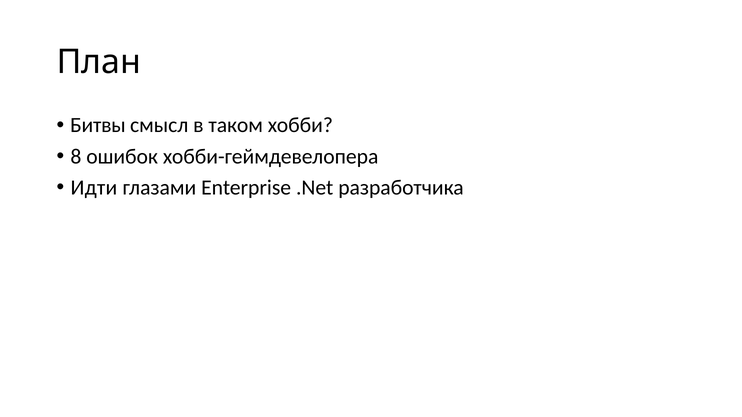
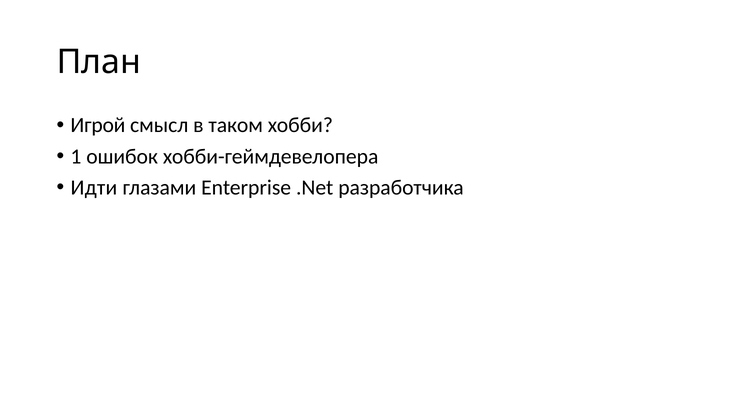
Битвы: Битвы -> Игрой
8: 8 -> 1
